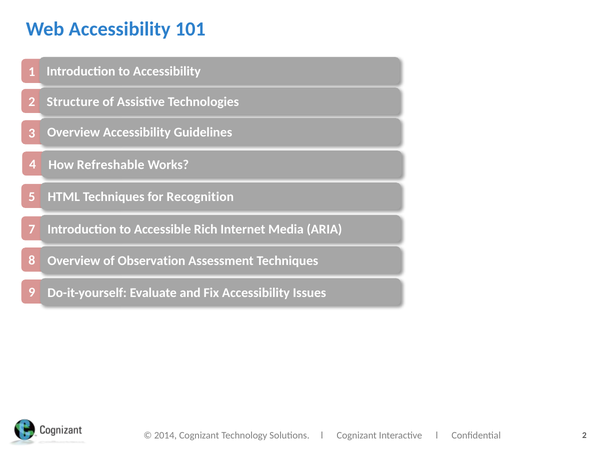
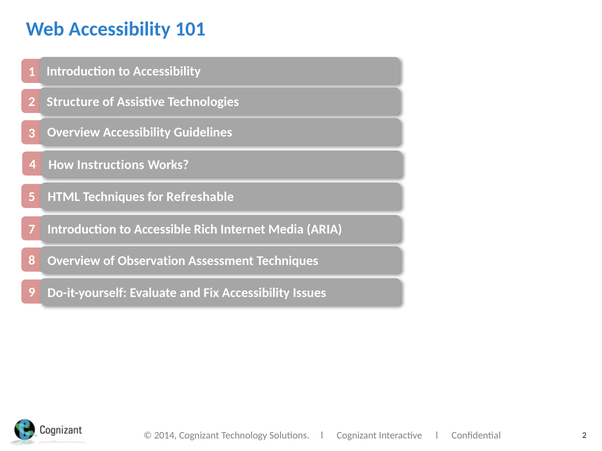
Refreshable: Refreshable -> Instructions
Recognition: Recognition -> Refreshable
